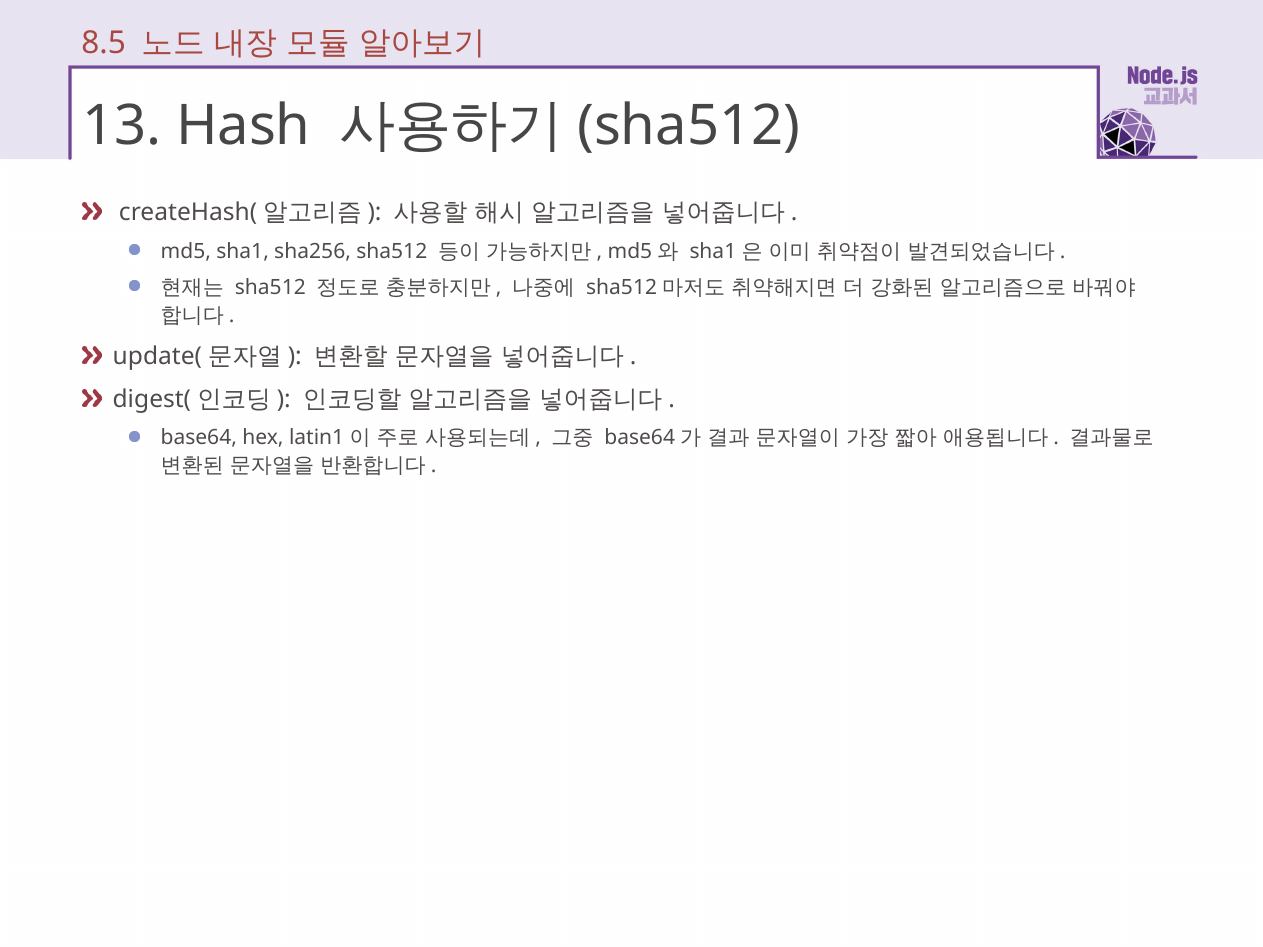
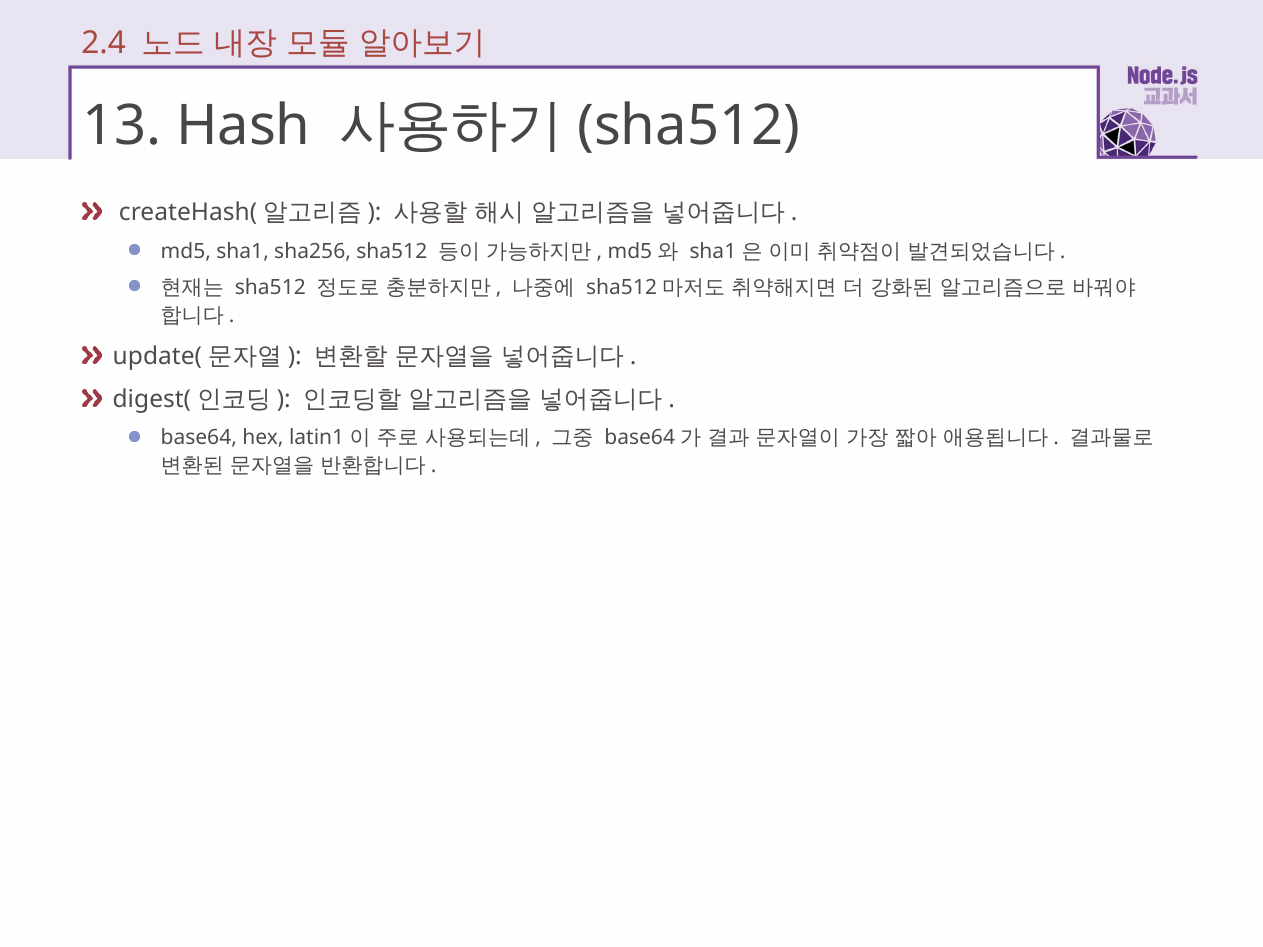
8.5: 8.5 -> 2.4
